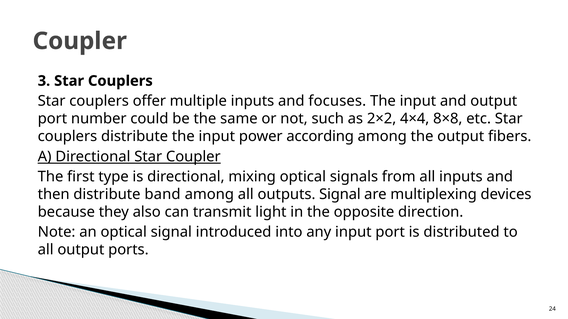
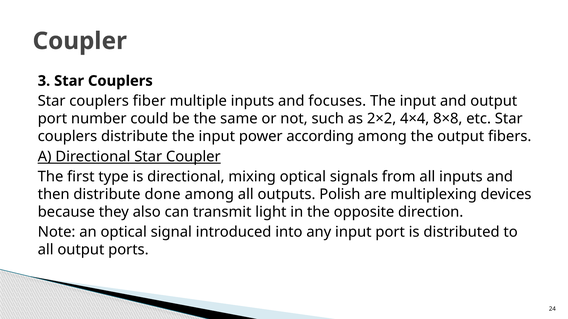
offer: offer -> fiber
band: band -> done
outputs Signal: Signal -> Polish
